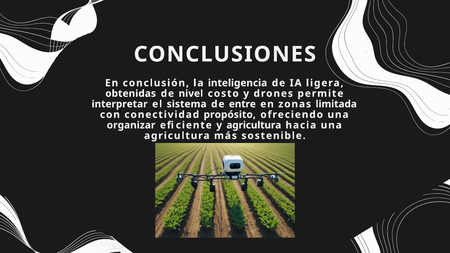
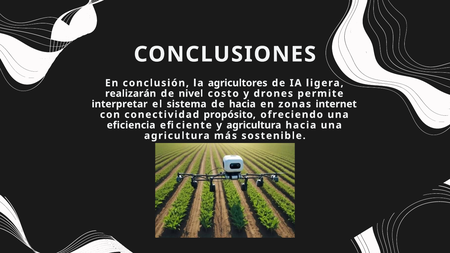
inteligencia: inteligencia -> agricultores
obtenidas: obtenidas -> realizarán
de entre: entre -> hacia
limitada: limitada -> internet
organizar: organizar -> eficiencia
